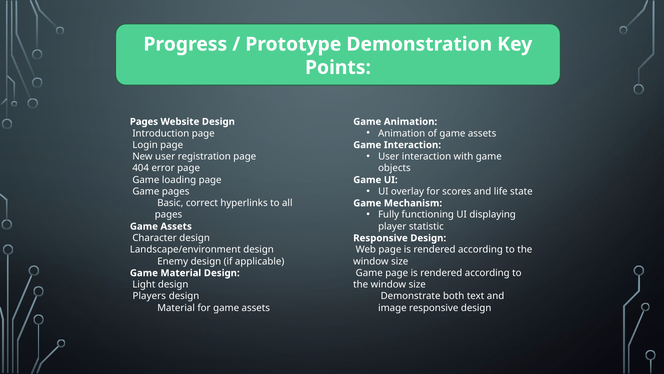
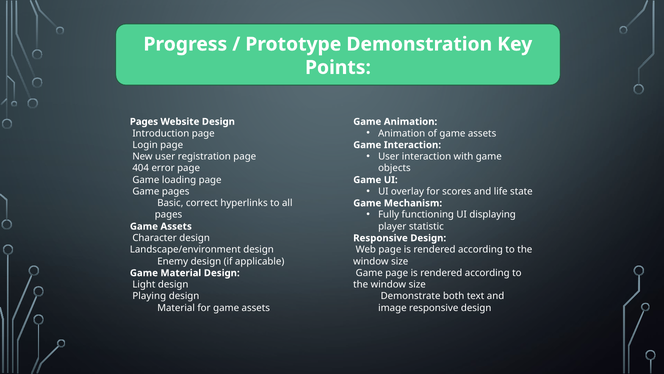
Players: Players -> Playing
